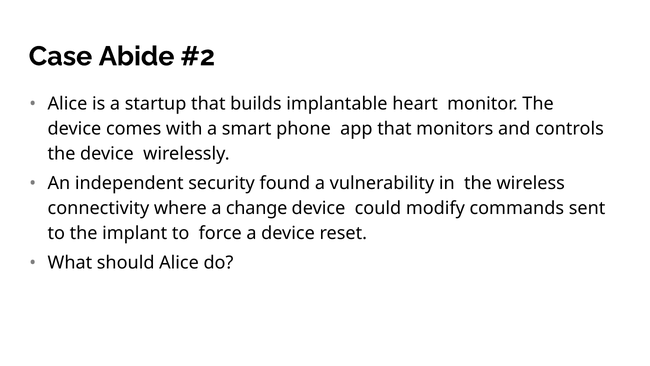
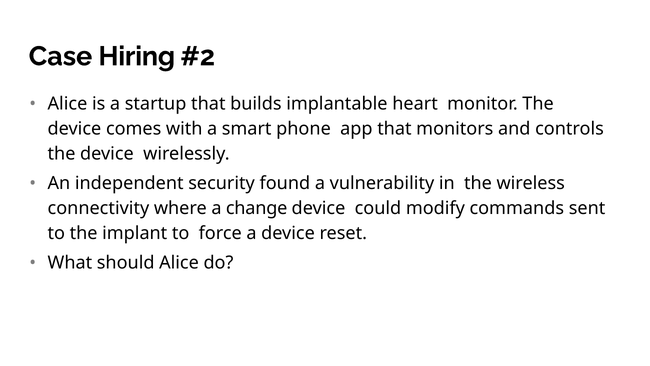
Abide: Abide -> Hiring
